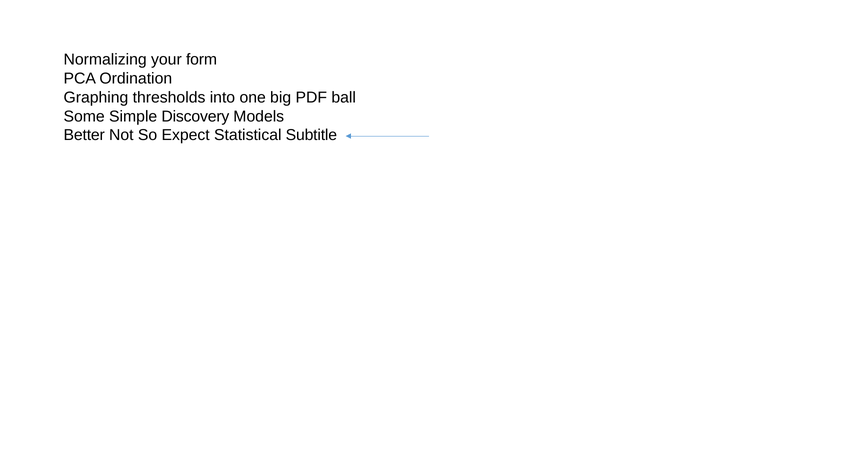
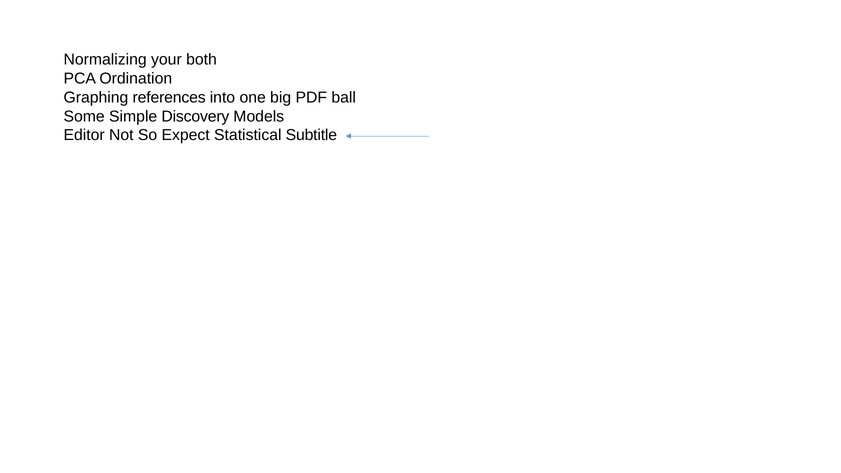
form: form -> both
thresholds: thresholds -> references
Better: Better -> Editor
